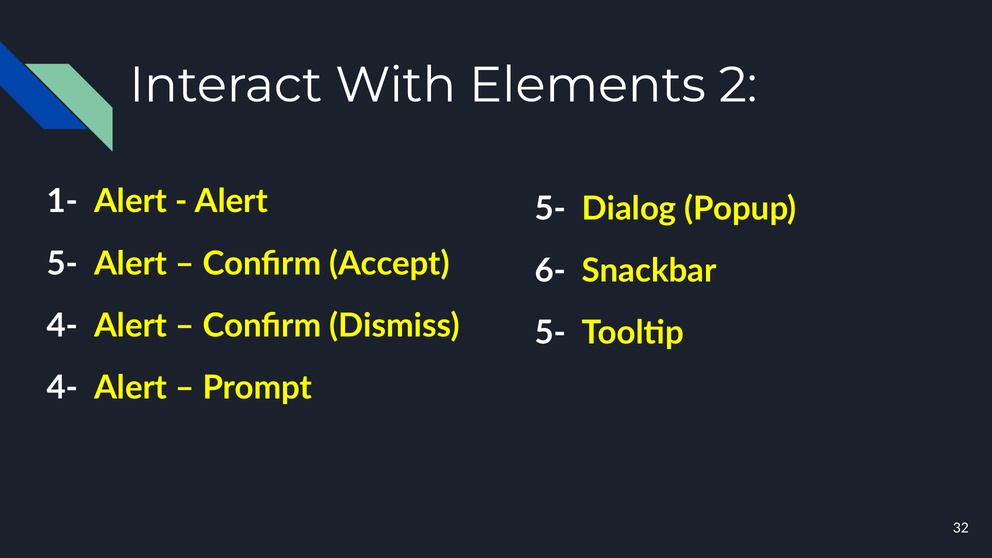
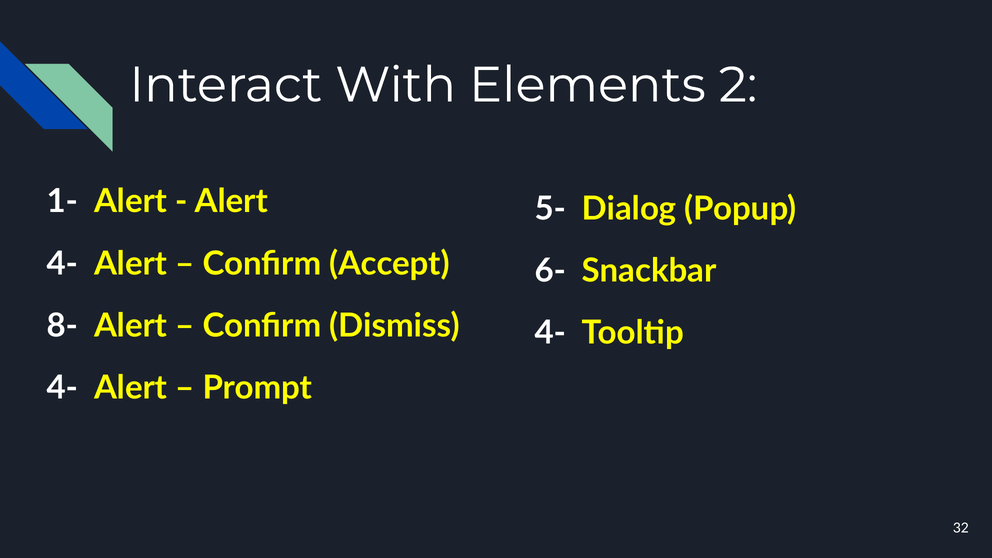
5- at (62, 264): 5- -> 4-
4- at (62, 326): 4- -> 8-
5- at (550, 333): 5- -> 4-
